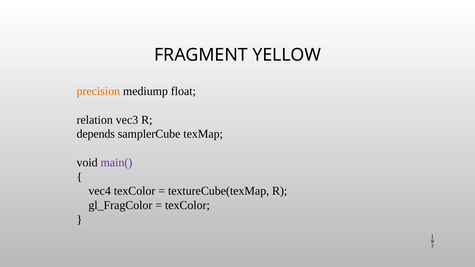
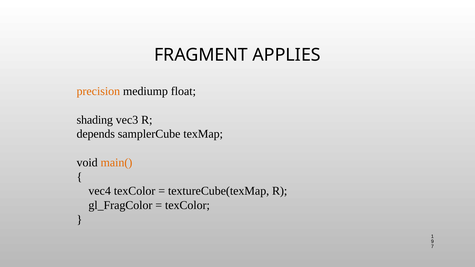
YELLOW: YELLOW -> APPLIES
relation: relation -> shading
main( colour: purple -> orange
